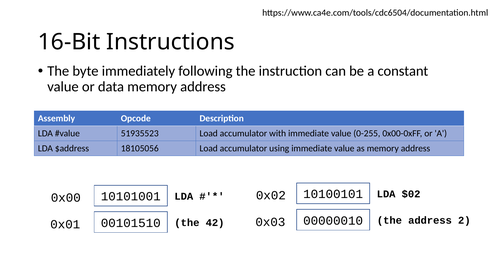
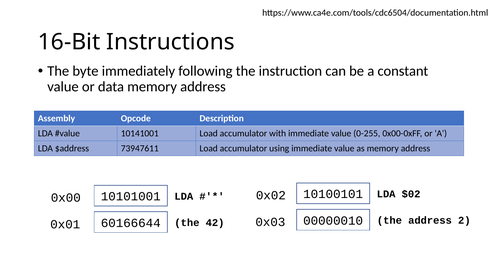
51935523: 51935523 -> 10141001
18105056: 18105056 -> 73947611
00101510: 00101510 -> 60166644
